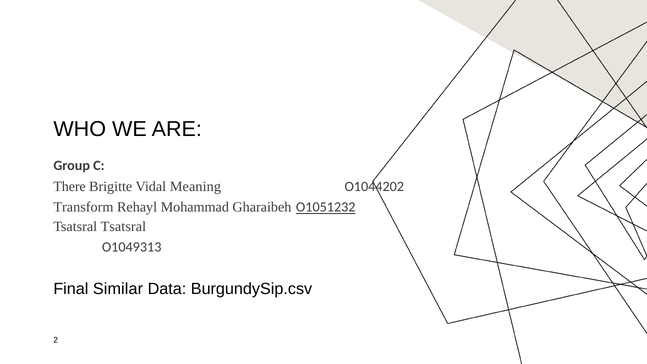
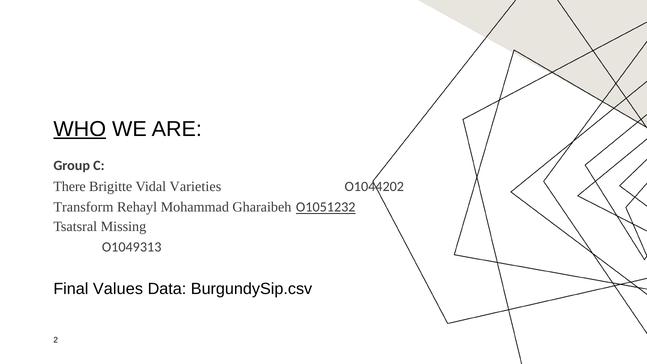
WHO underline: none -> present
Meaning: Meaning -> Varieties
Tsatsral Tsatsral: Tsatsral -> Missing
Similar: Similar -> Values
